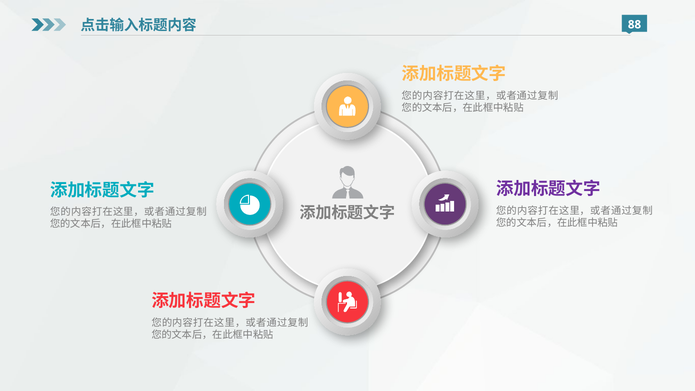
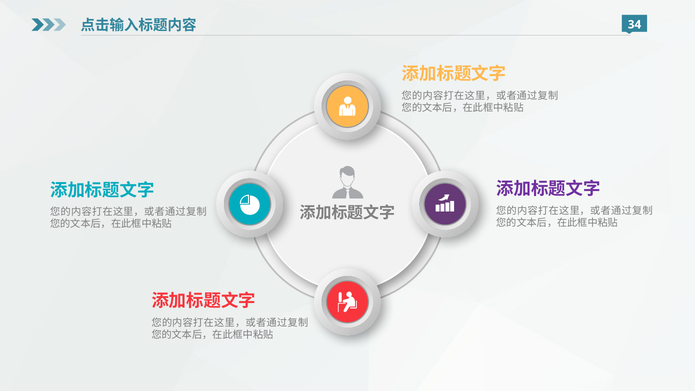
88: 88 -> 34
